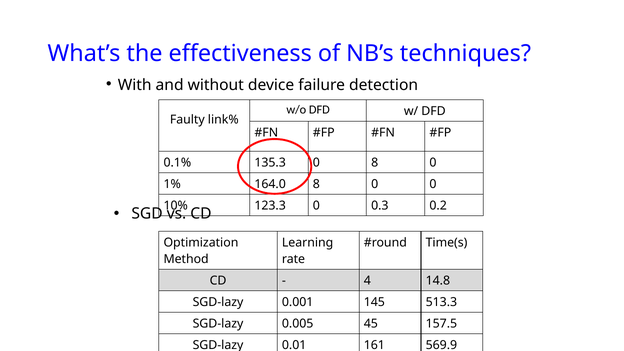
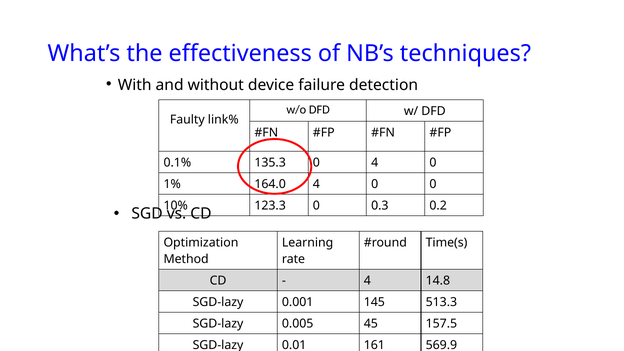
0 8: 8 -> 4
8 at (316, 184): 8 -> 4
